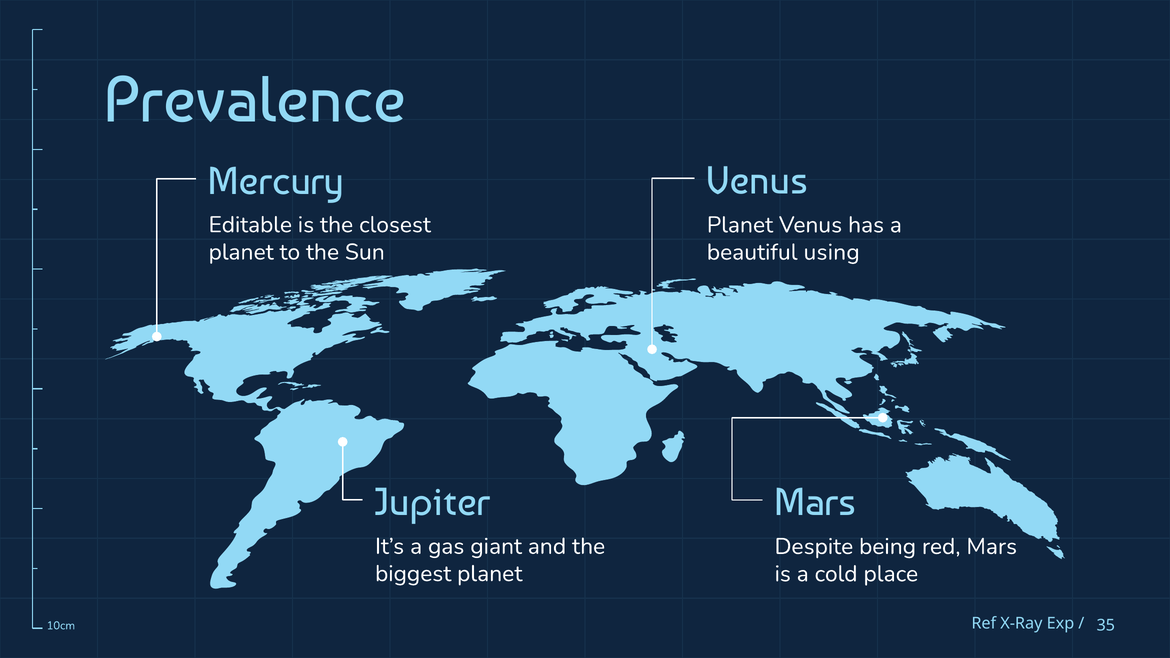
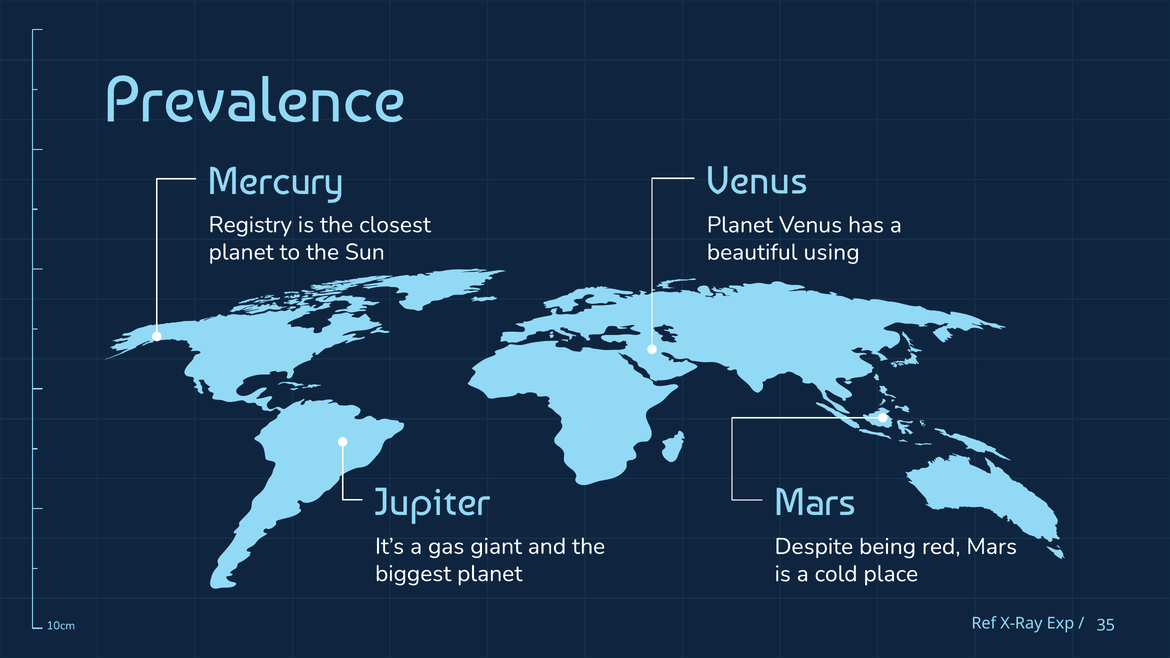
Editable: Editable -> Registry
